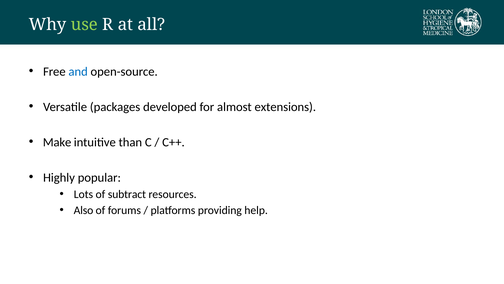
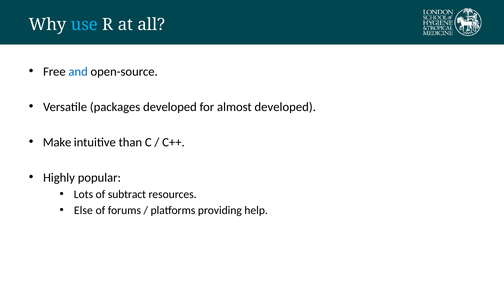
use colour: light green -> light blue
almost extensions: extensions -> developed
Also: Also -> Else
